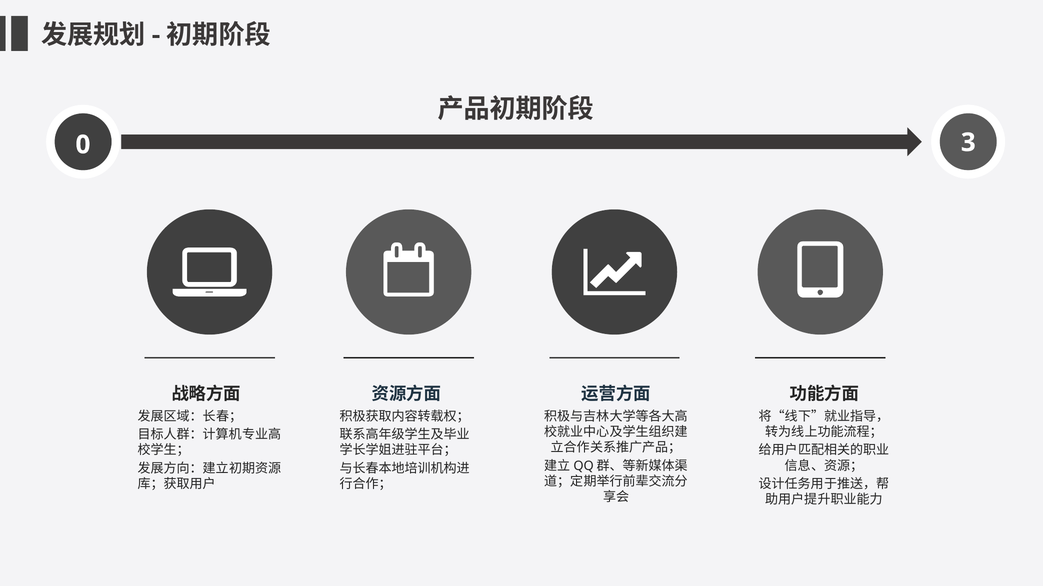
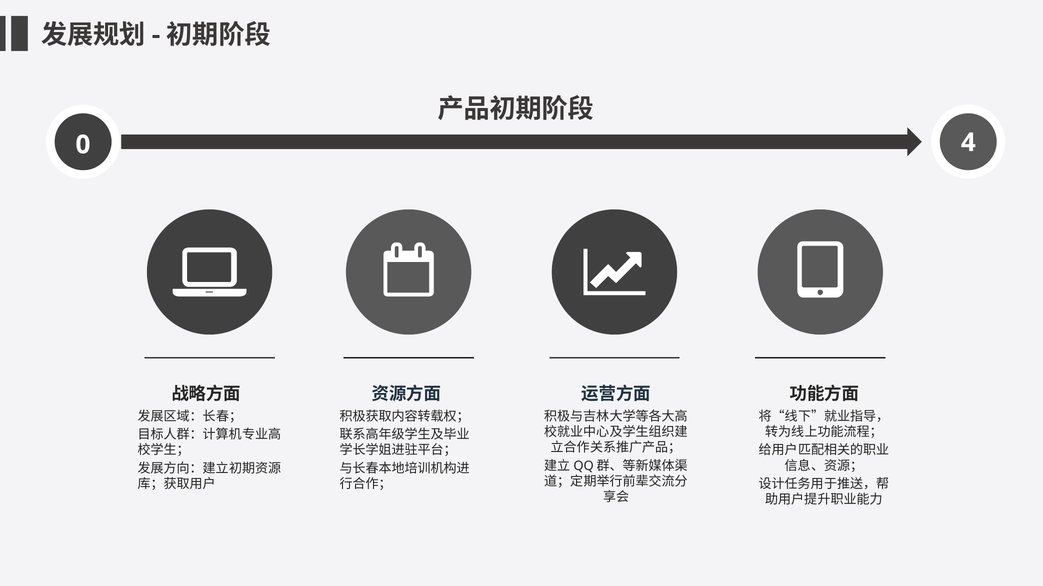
3: 3 -> 4
